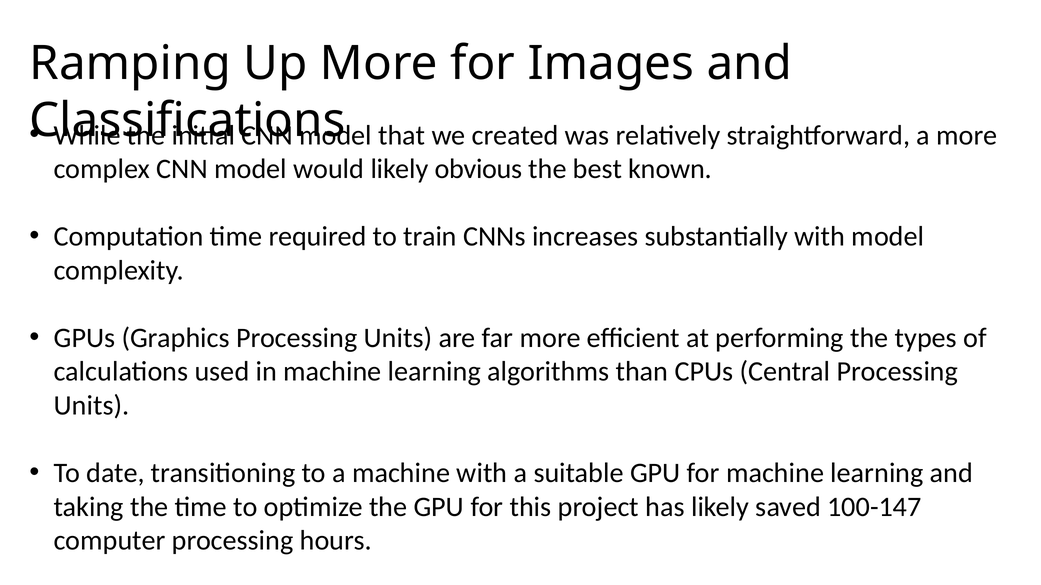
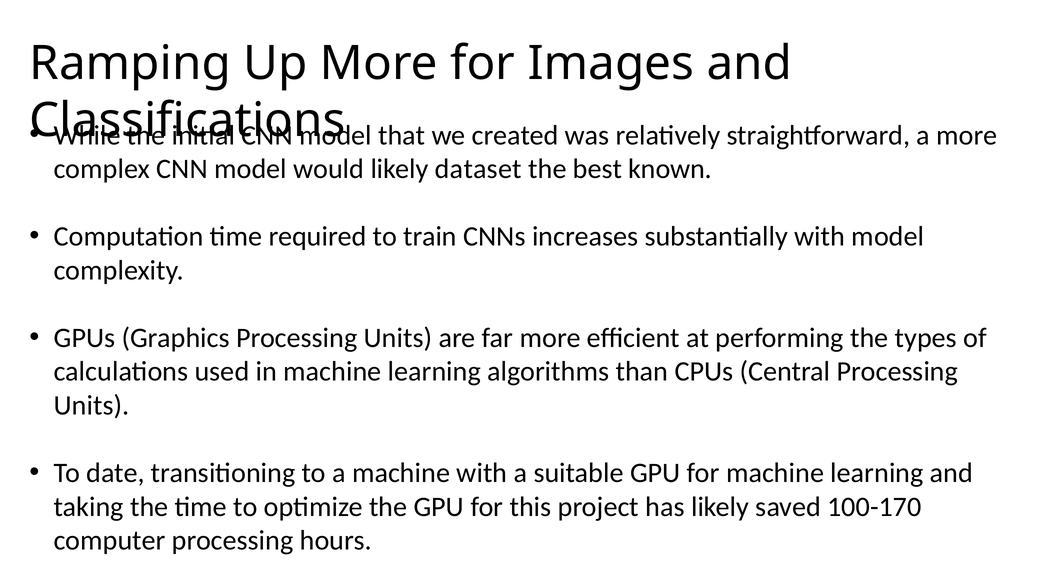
obvious: obvious -> dataset
100-147: 100-147 -> 100-170
